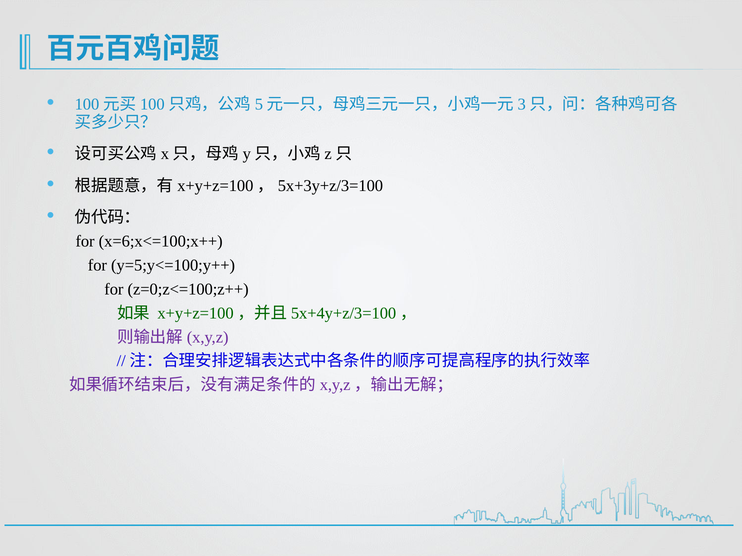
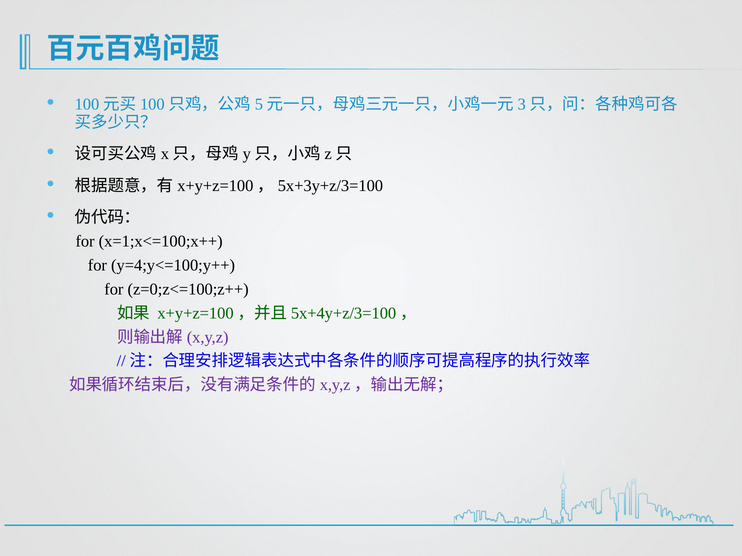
x=6;x<=100;x++: x=6;x<=100;x++ -> x=1;x<=100;x++
y=5;y<=100;y++: y=5;y<=100;y++ -> y=4;y<=100;y++
